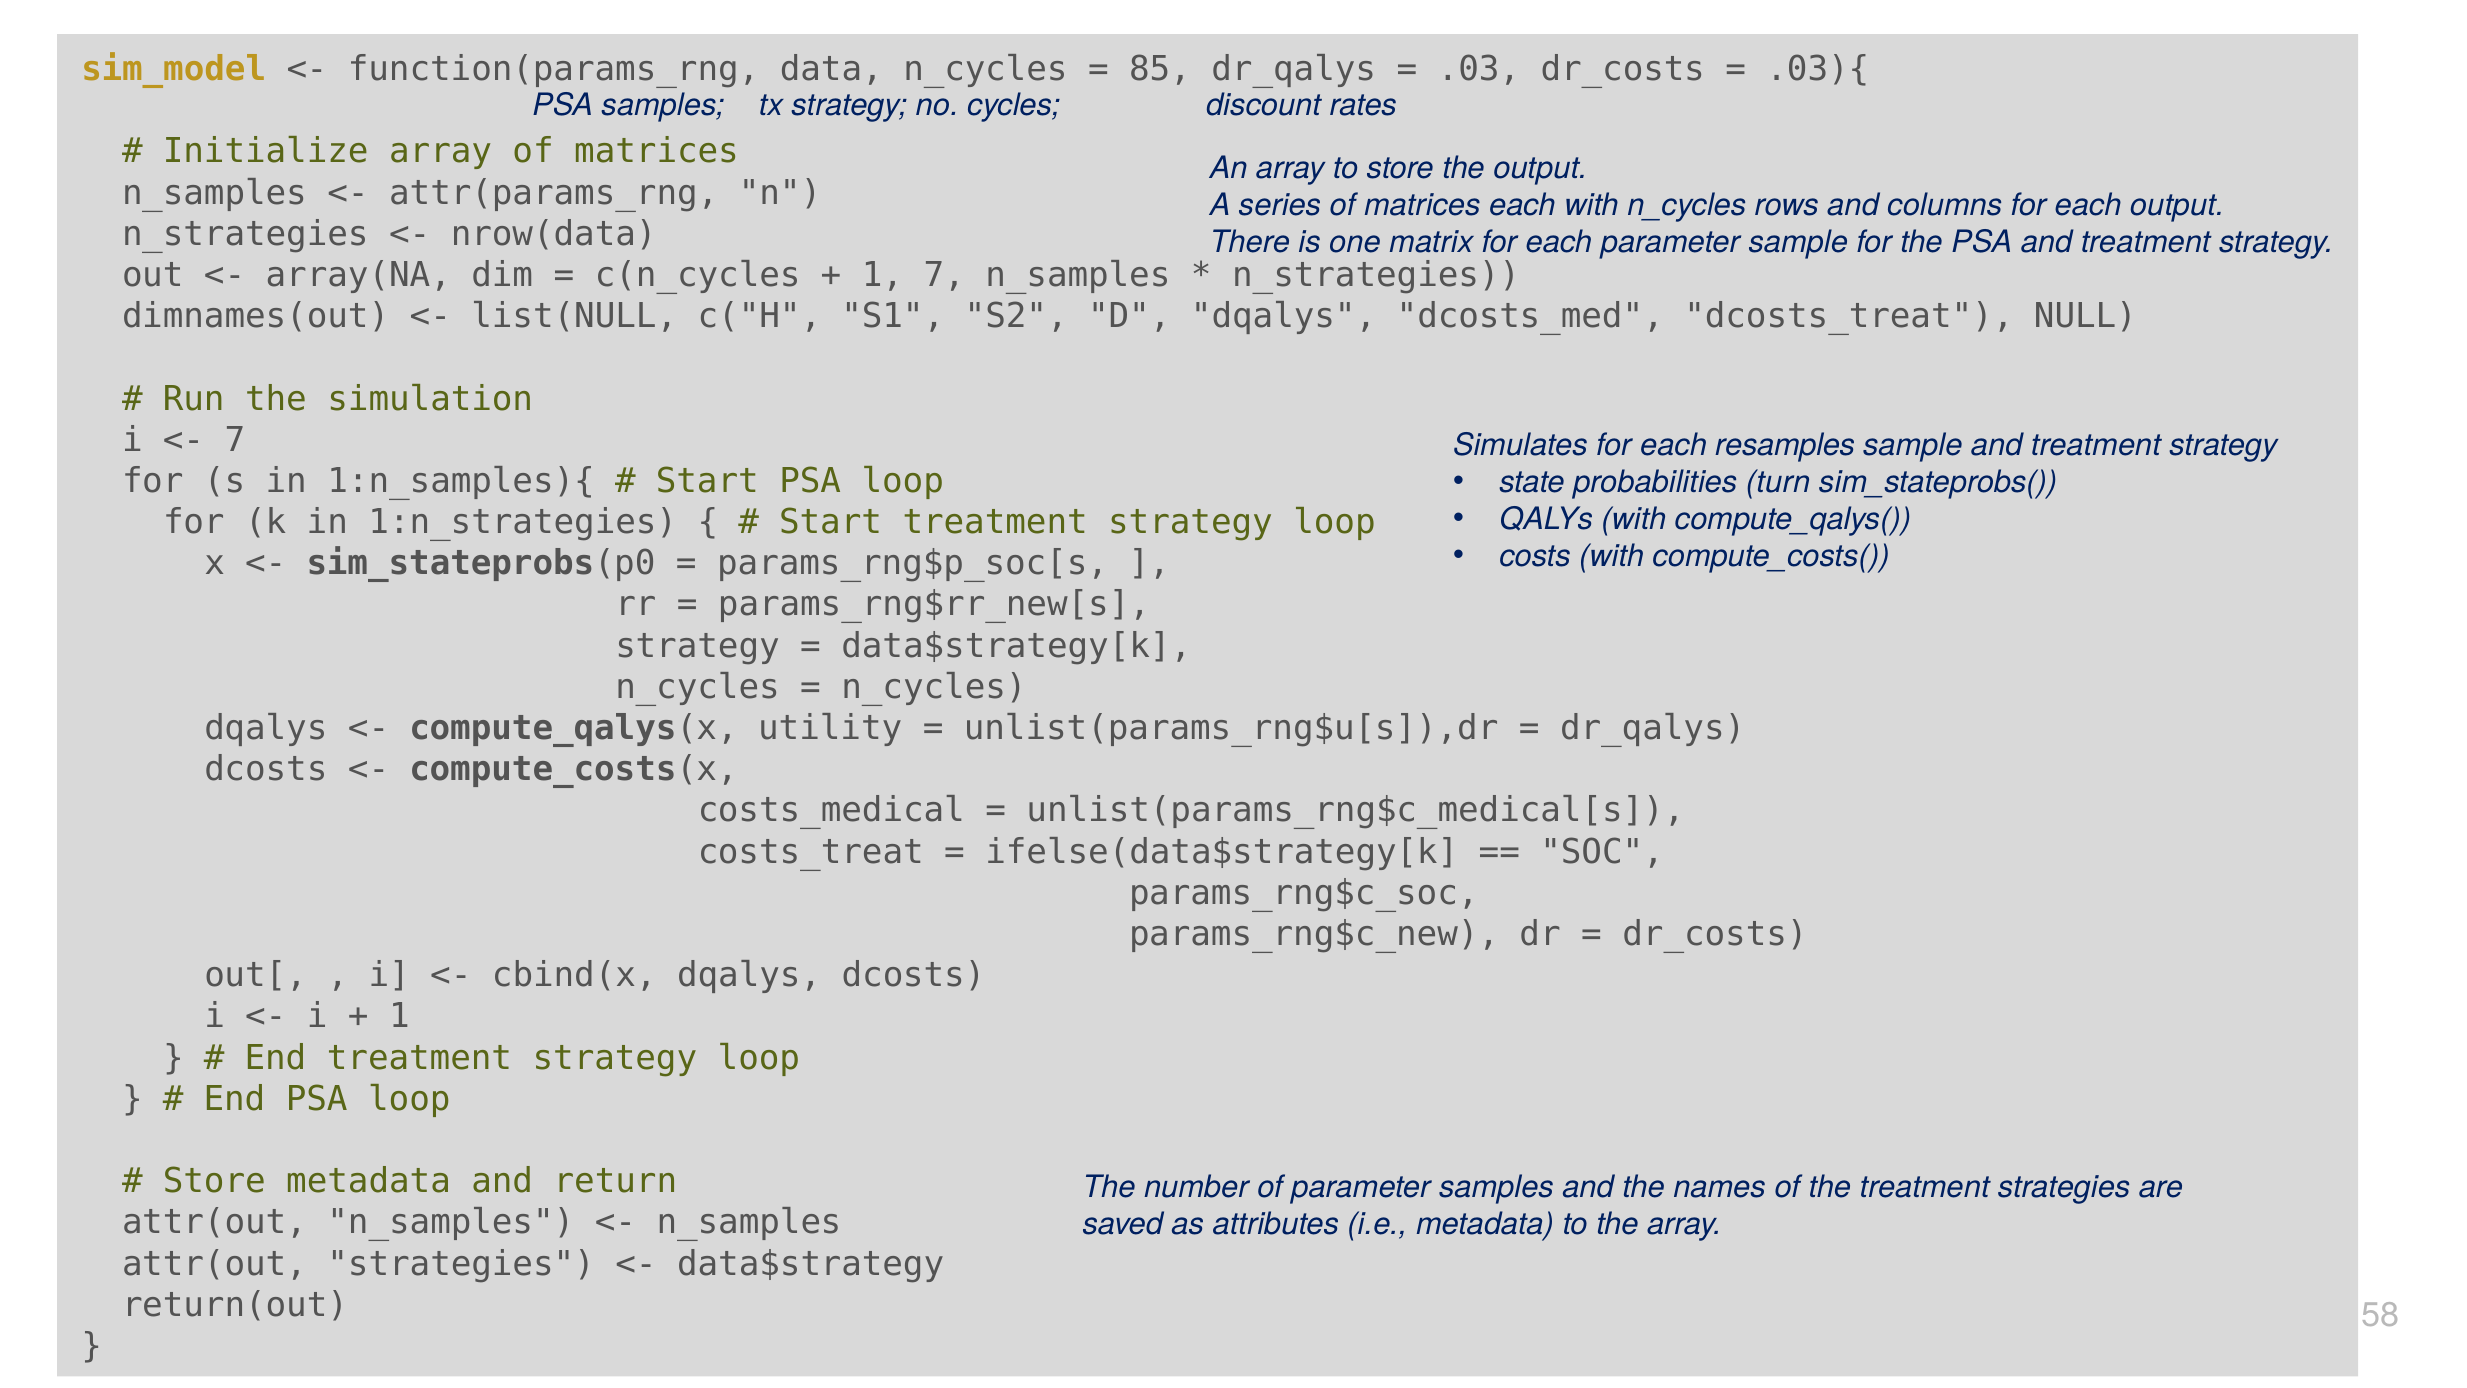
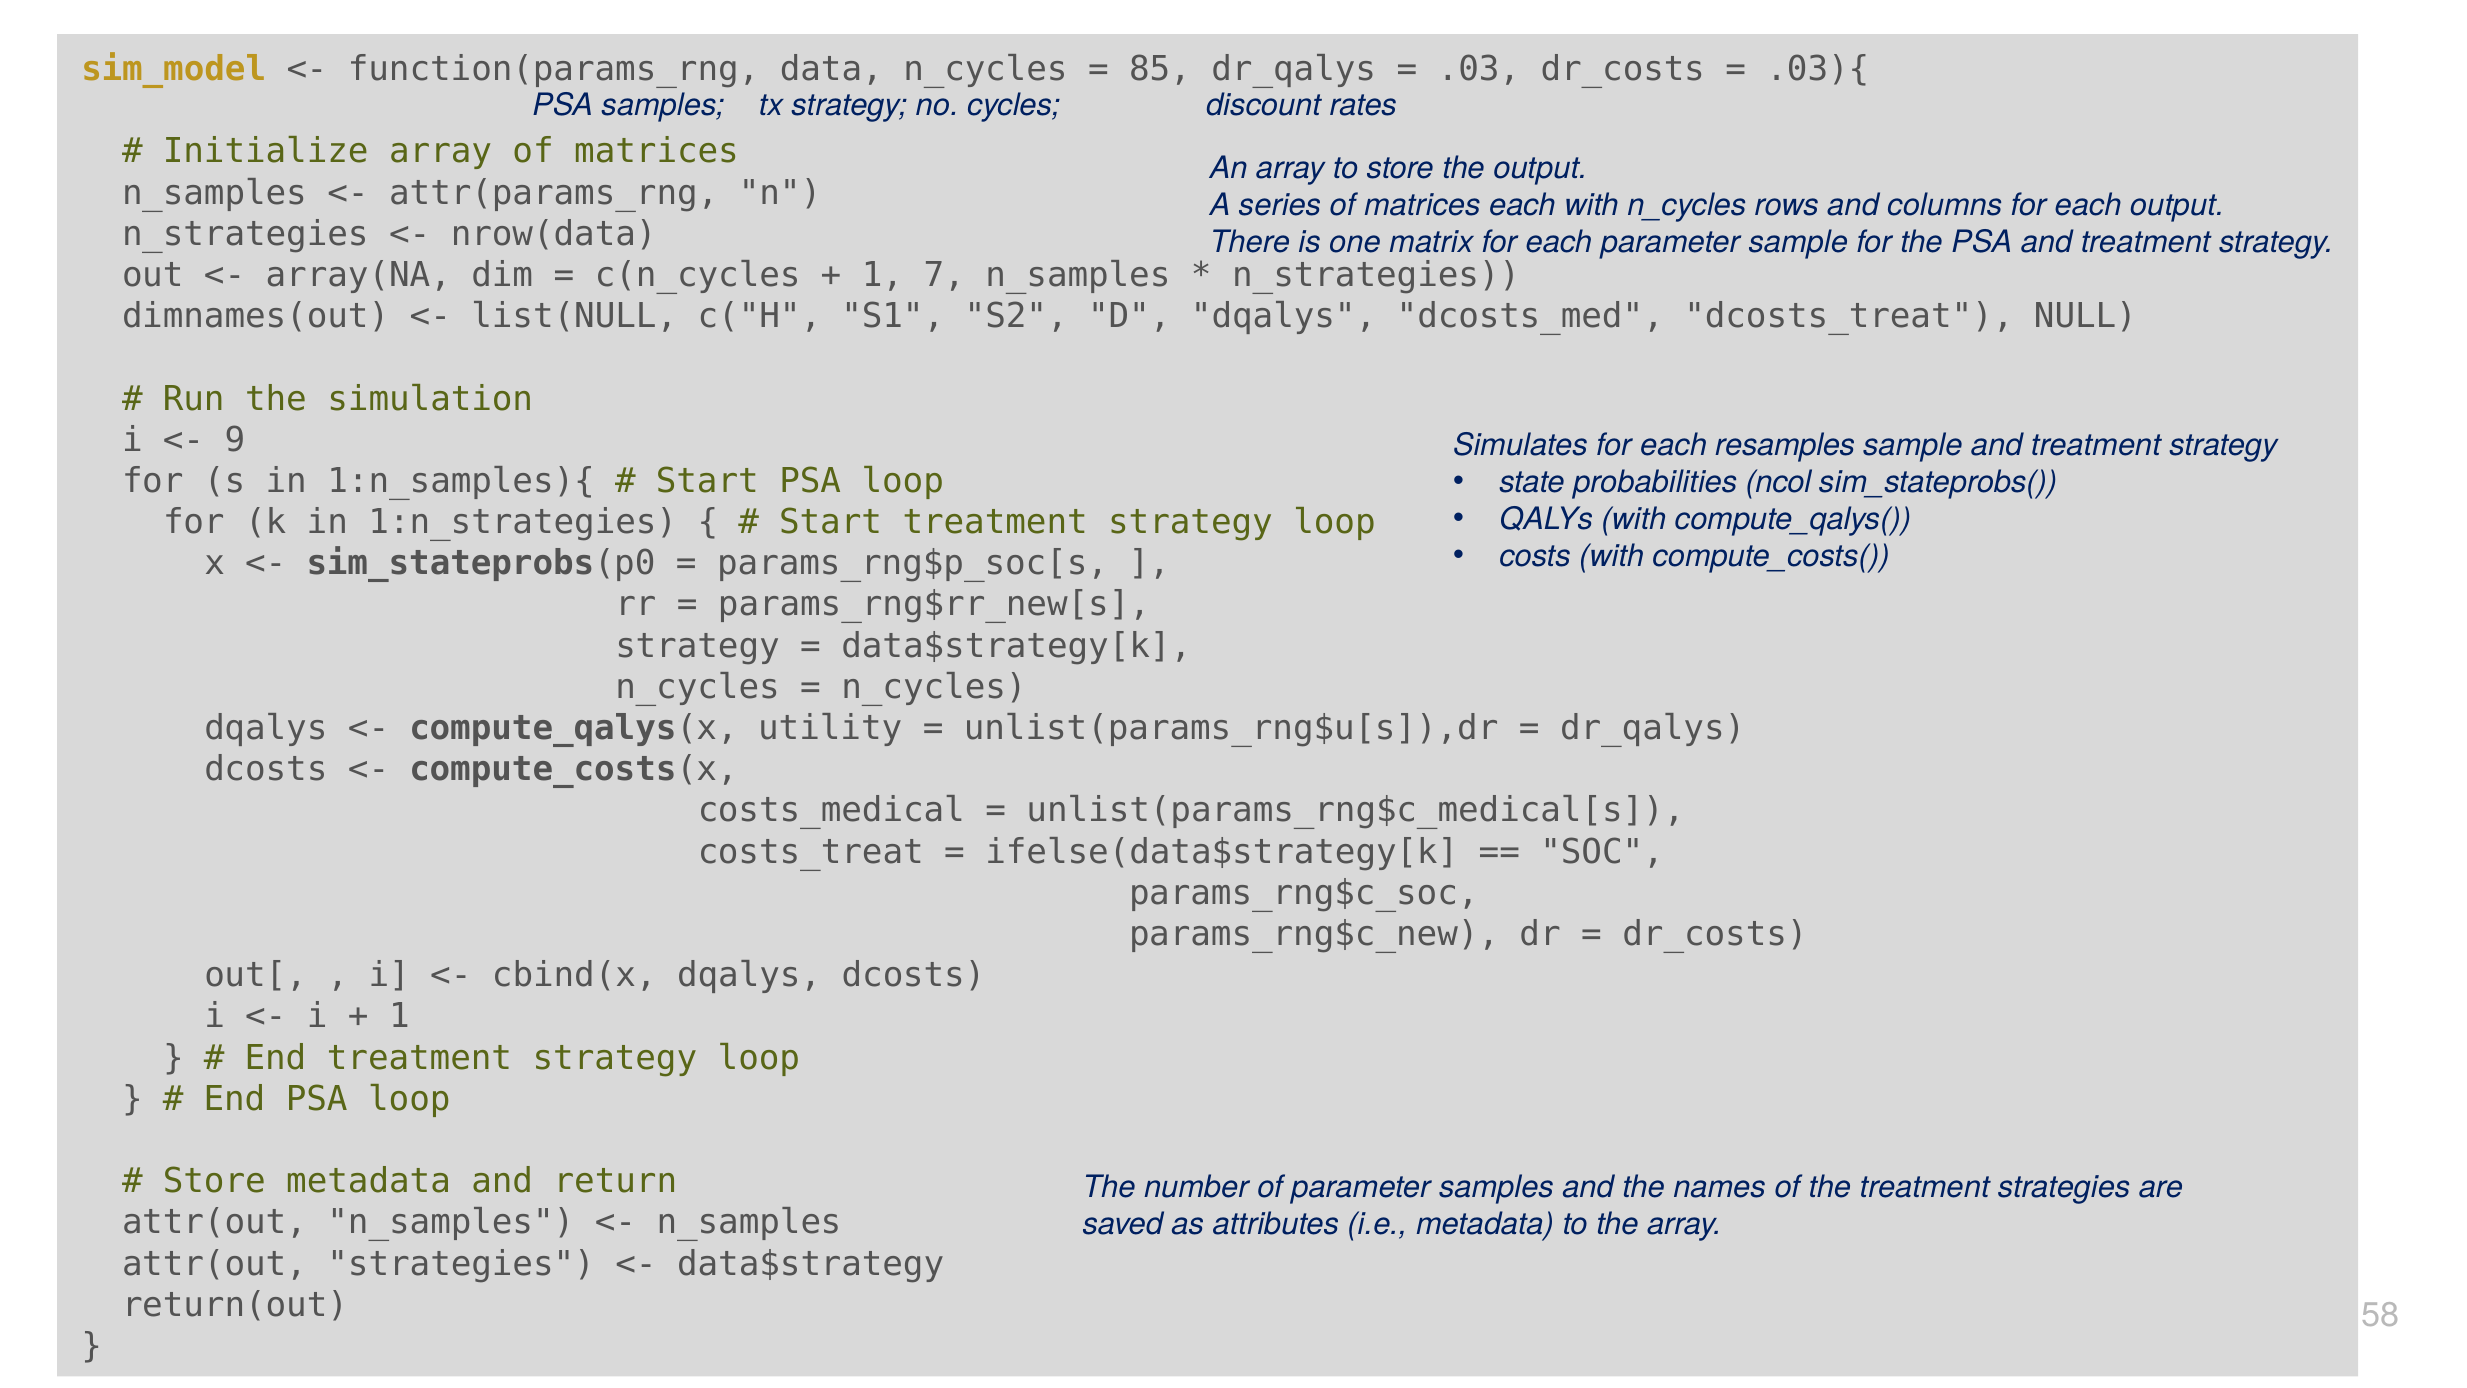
7 at (235, 440): 7 -> 9
turn: turn -> ncol
